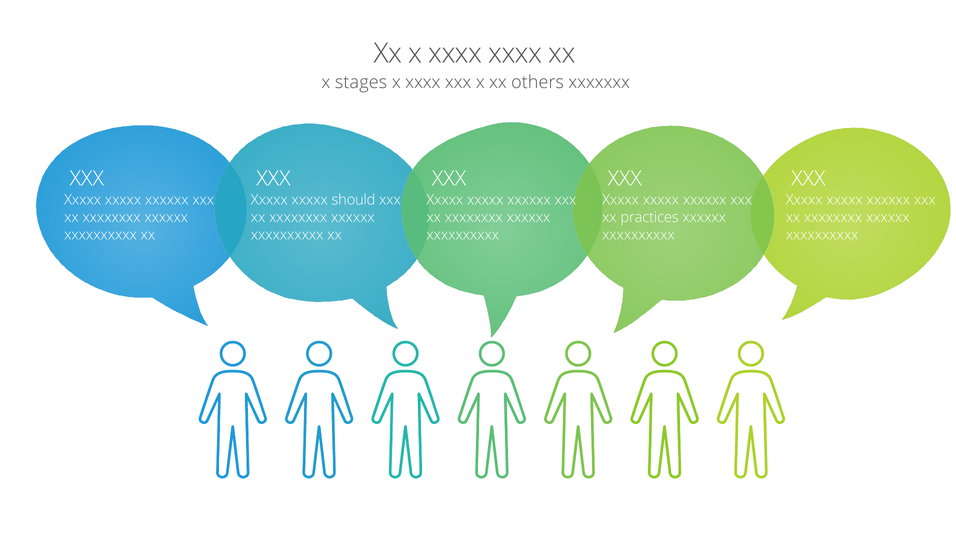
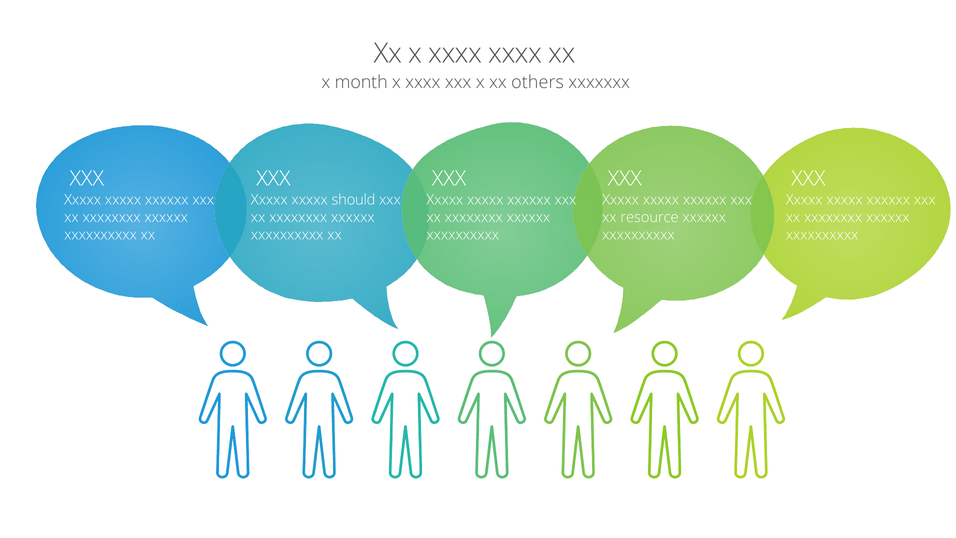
stages: stages -> month
practices: practices -> resource
